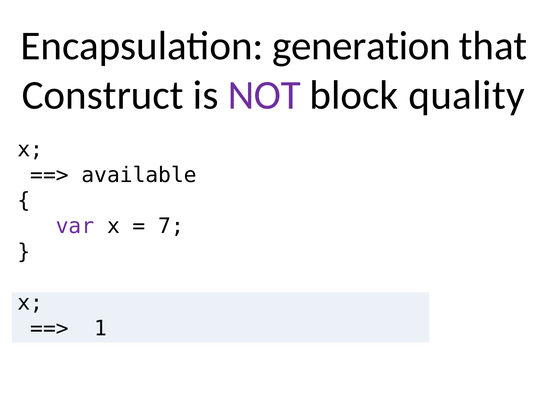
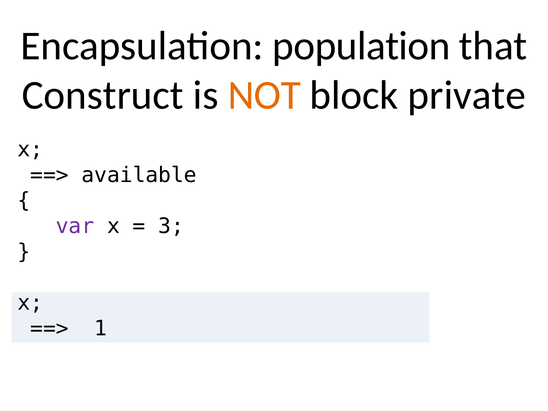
generation: generation -> population
NOT colour: purple -> orange
quality: quality -> private
7: 7 -> 3
